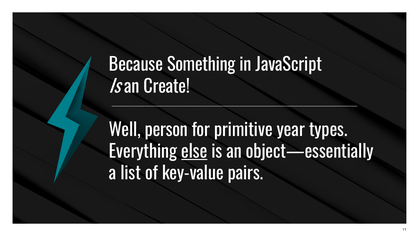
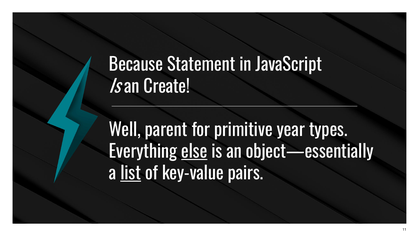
Something: Something -> Statement
person: person -> parent
list underline: none -> present
